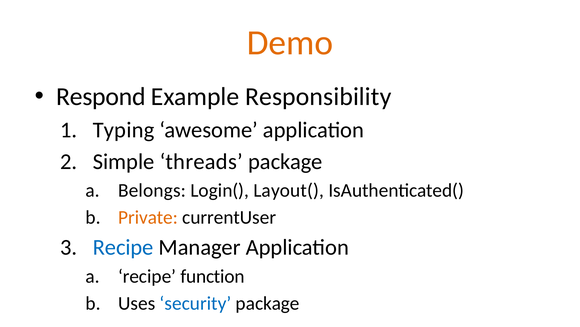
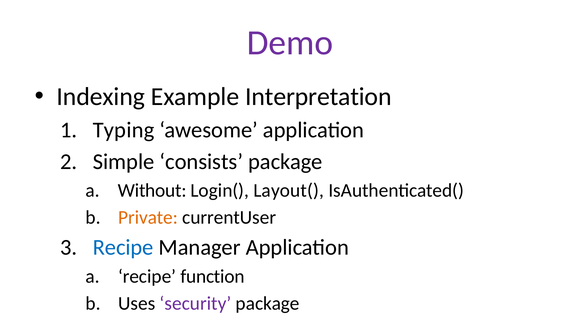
Demo colour: orange -> purple
Respond: Respond -> Indexing
Responsibility: Responsibility -> Interpretation
threads: threads -> consists
Belongs: Belongs -> Without
security colour: blue -> purple
